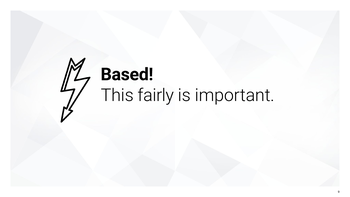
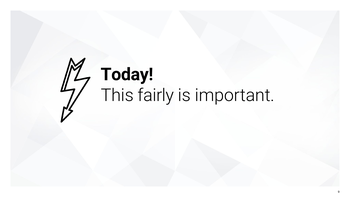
Based: Based -> Today
